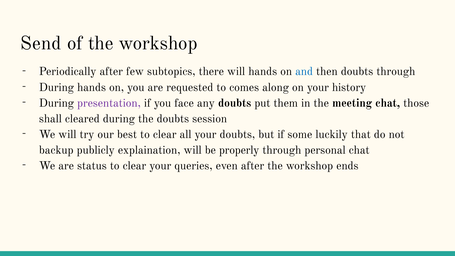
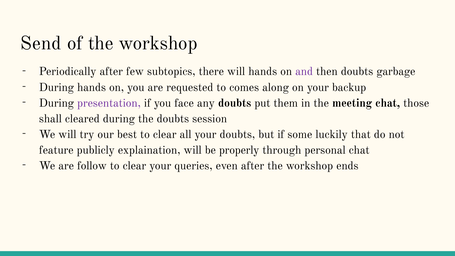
and colour: blue -> purple
doubts through: through -> garbage
history: history -> backup
backup: backup -> feature
status: status -> follow
